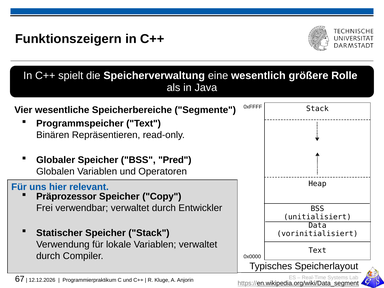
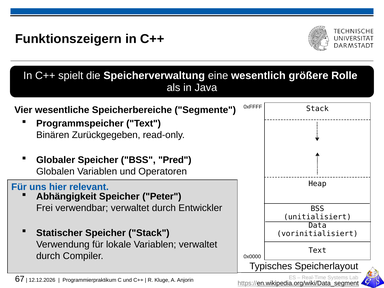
Repräsentieren: Repräsentieren -> Zurückgegeben
Präprozessor: Präprozessor -> Abhängigkeit
Copy: Copy -> Peter
